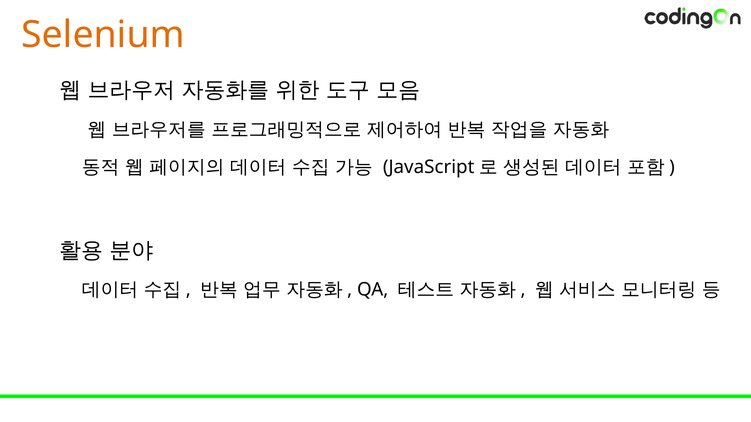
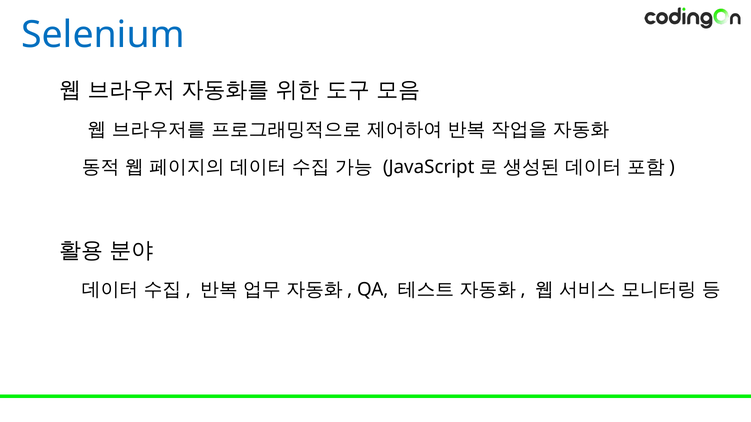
Selenium colour: orange -> blue
